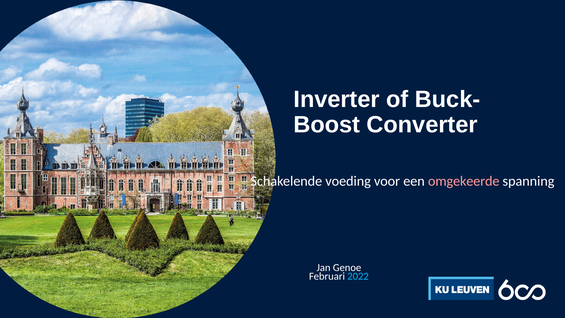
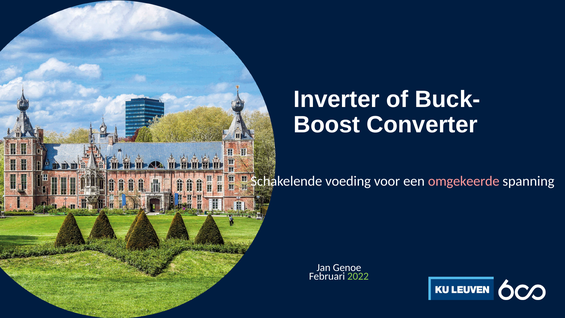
2022 colour: light blue -> light green
